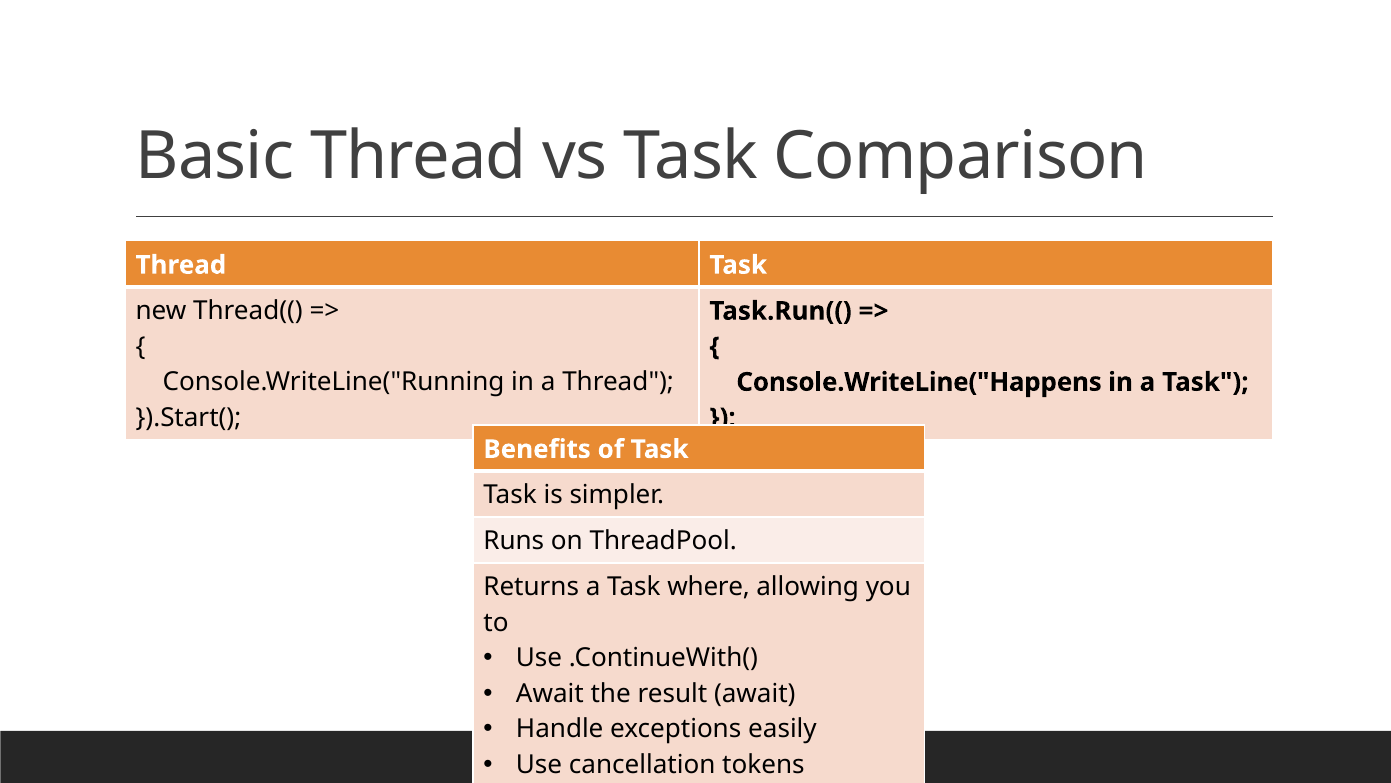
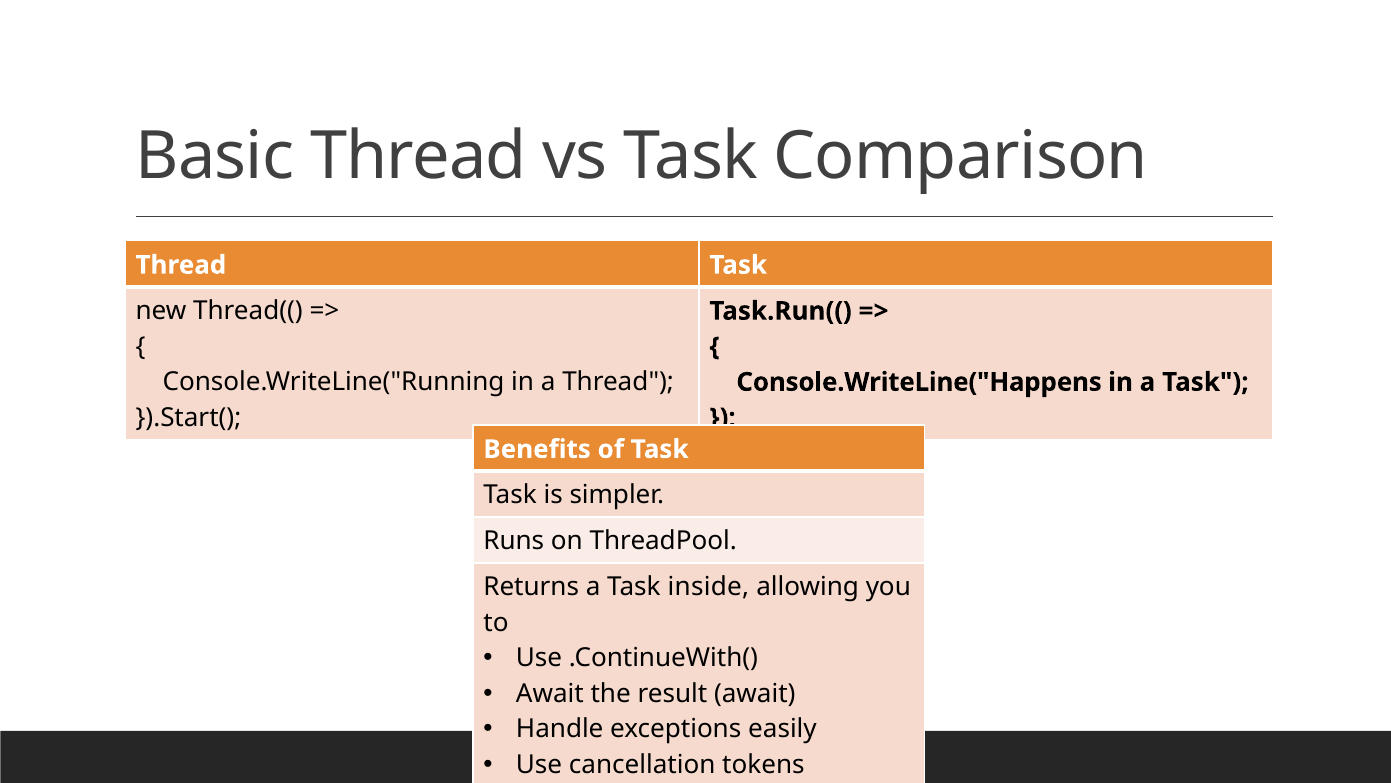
where: where -> inside
